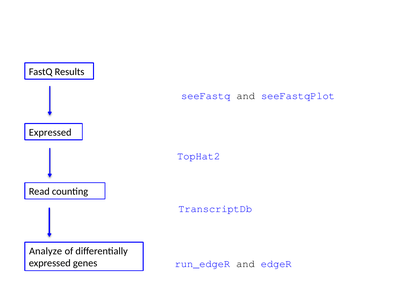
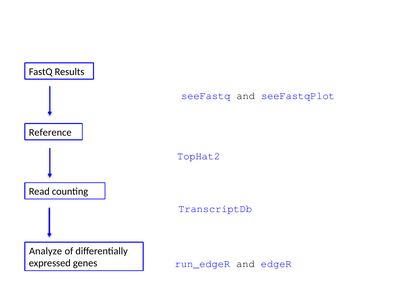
Expressed at (50, 133): Expressed -> Reference
